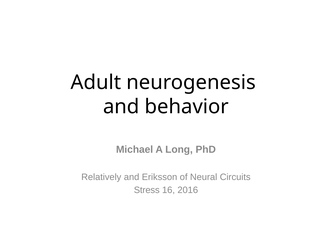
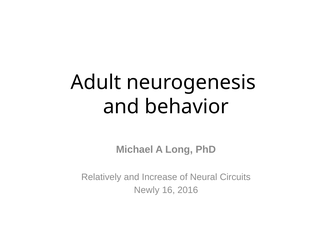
Eriksson: Eriksson -> Increase
Stress: Stress -> Newly
